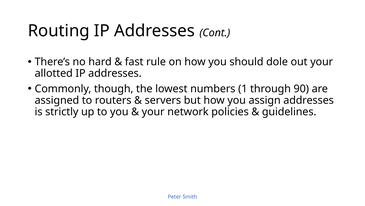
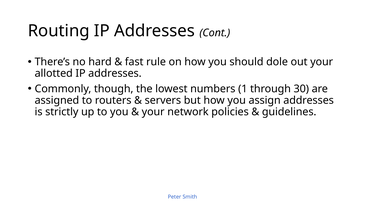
90: 90 -> 30
